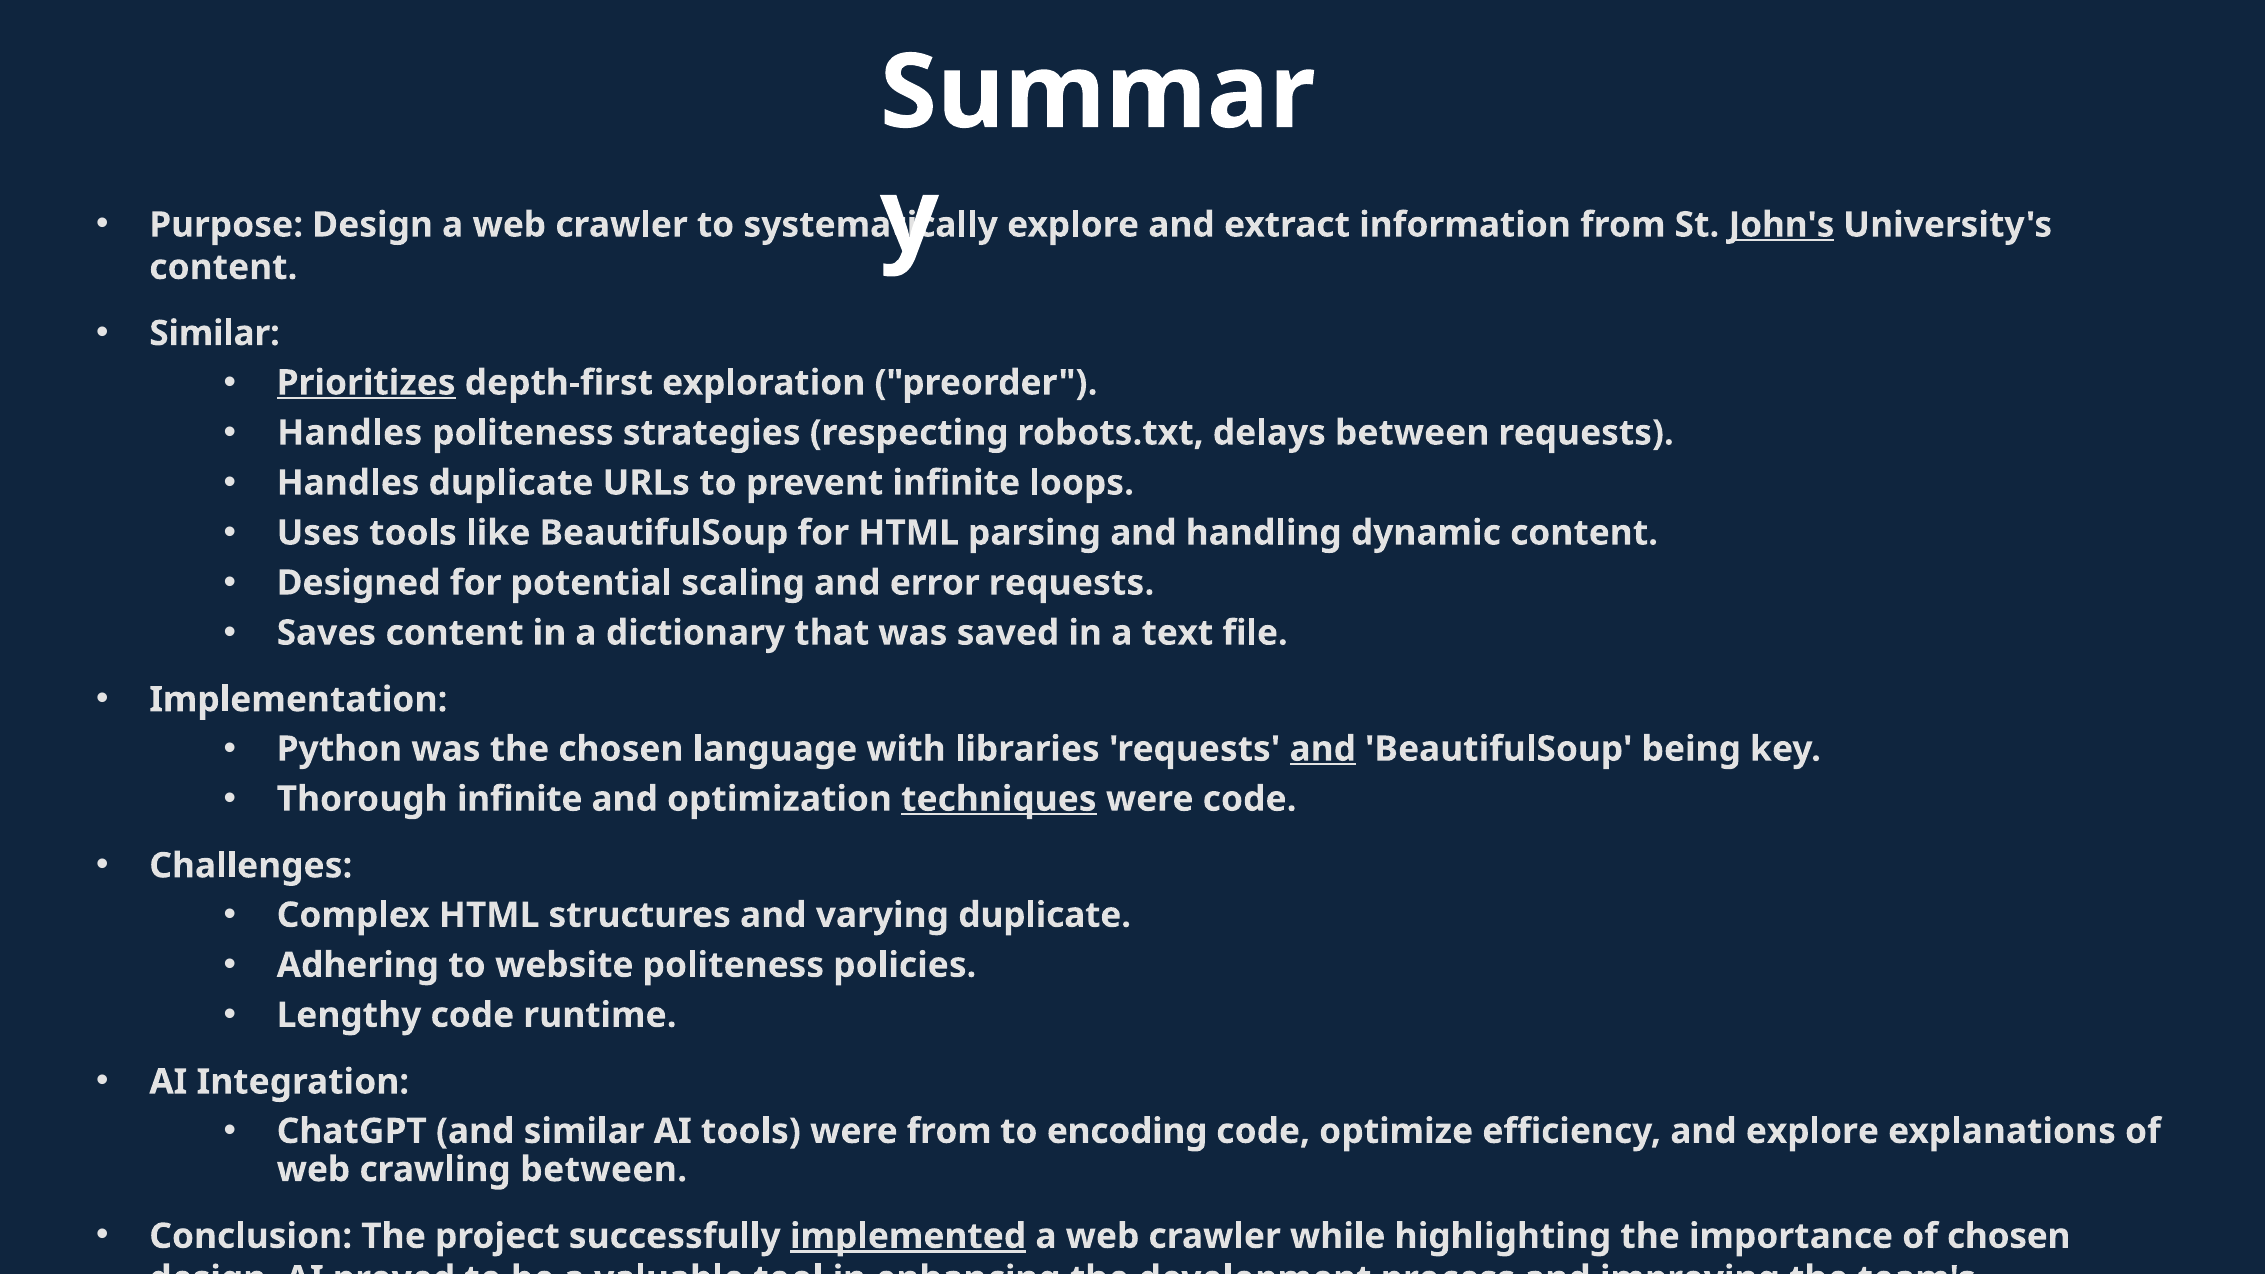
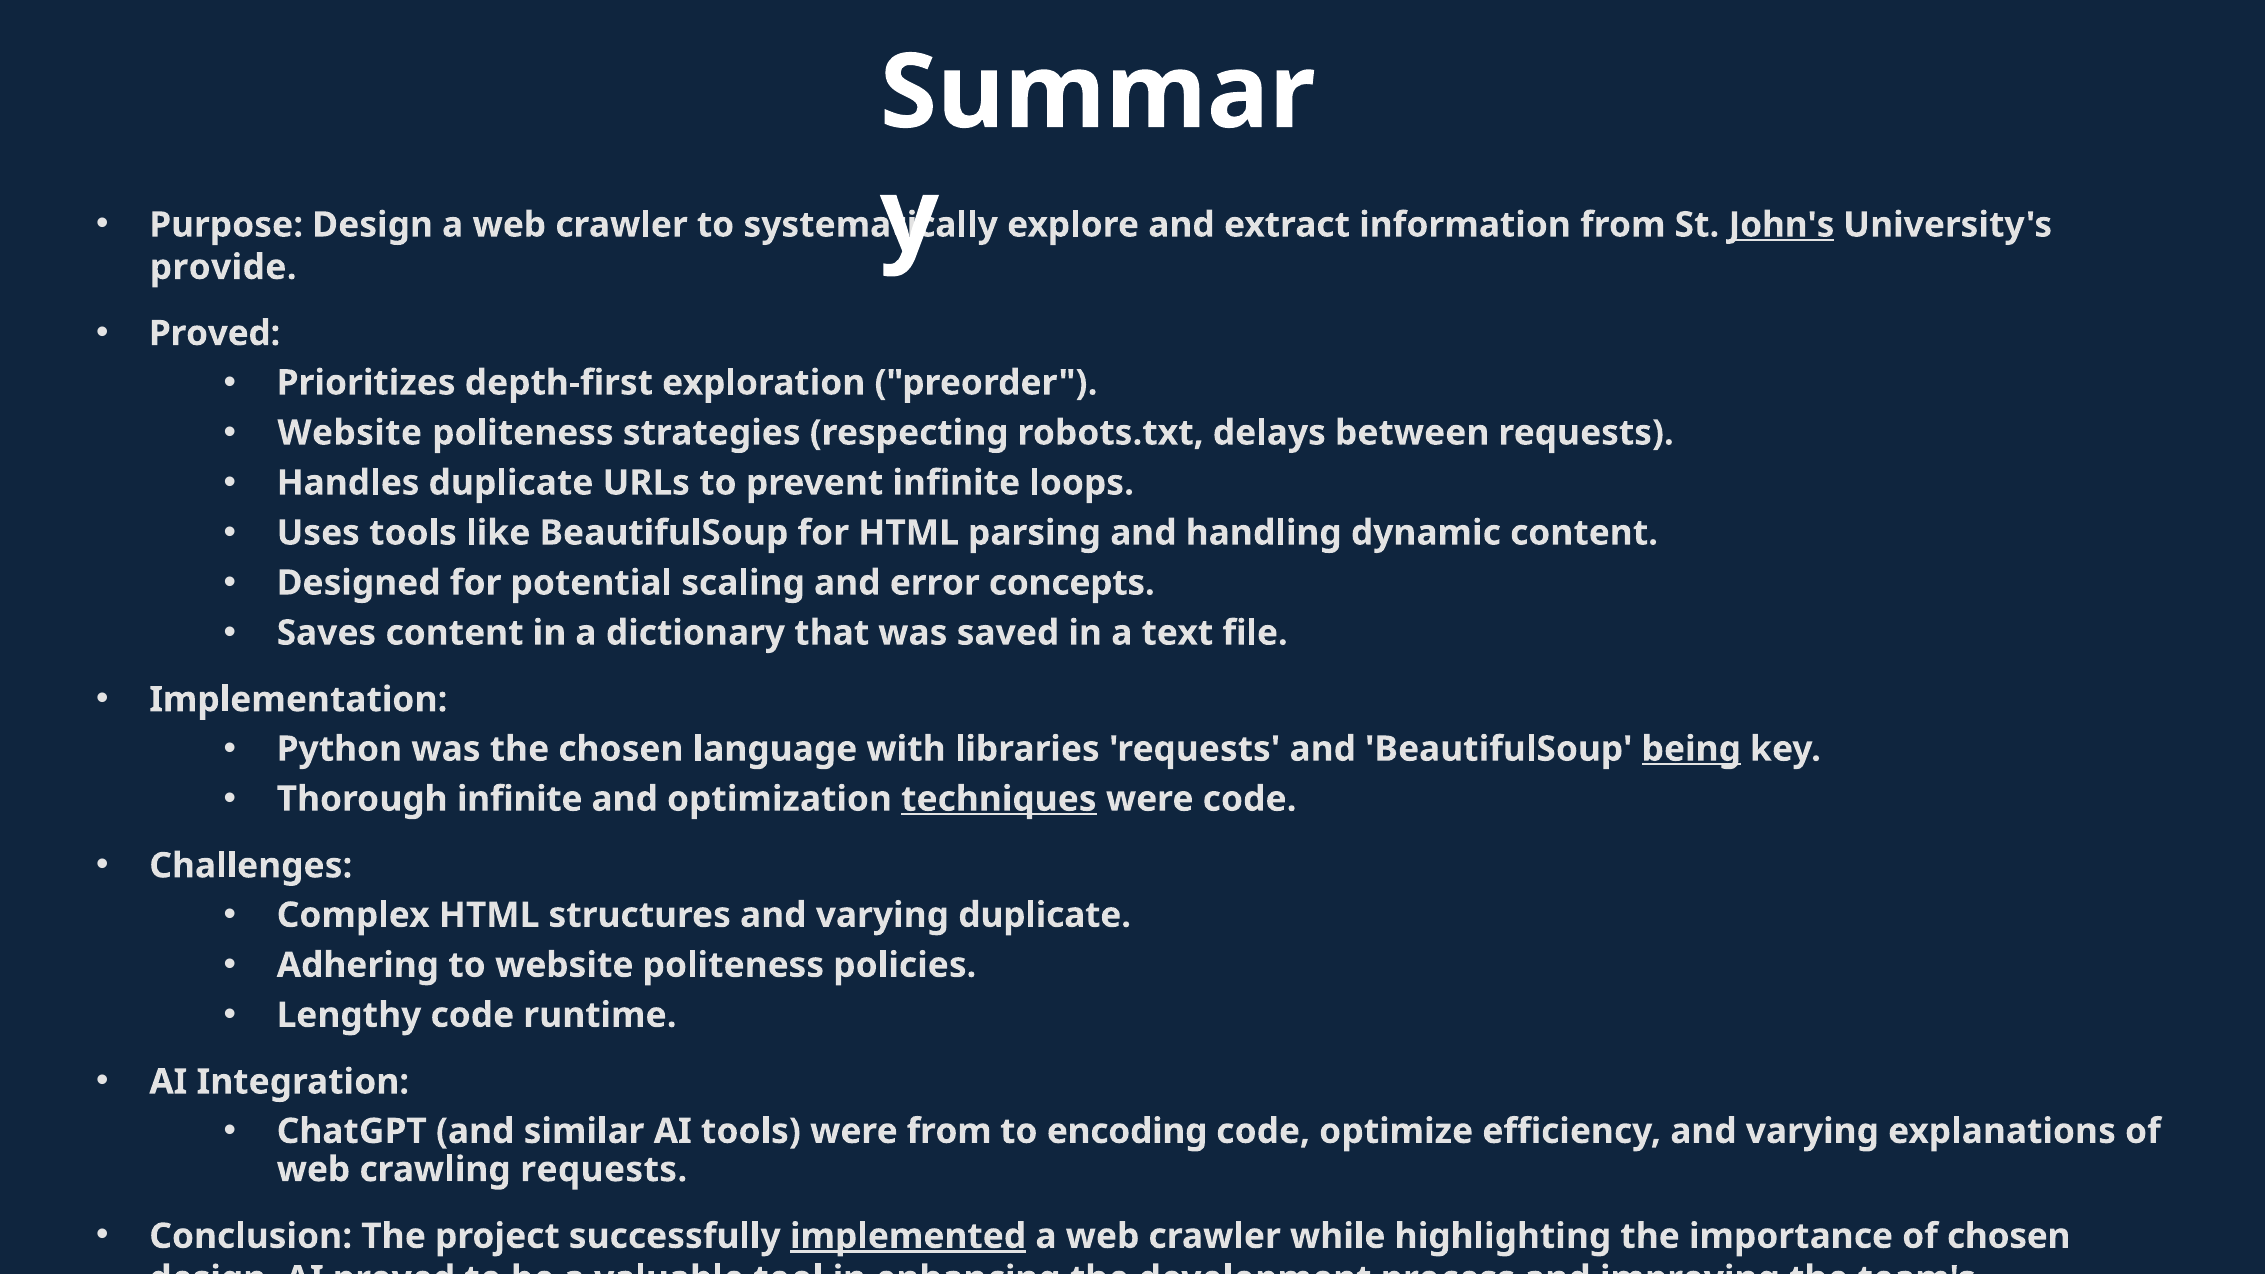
content at (223, 267): content -> provide
Similar at (215, 333): Similar -> Proved
Prioritizes underline: present -> none
Handles at (350, 433): Handles -> Website
error requests: requests -> concepts
and at (1323, 749) underline: present -> none
being underline: none -> present
efficiency and explore: explore -> varying
crawling between: between -> requests
